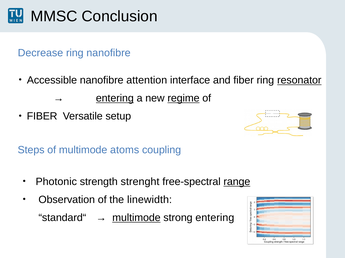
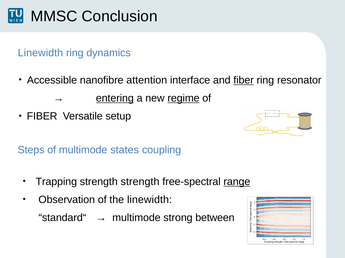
Decrease at (40, 53): Decrease -> Linewidth
ring nanofibre: nanofibre -> dynamics
fiber at (244, 81) underline: none -> present
resonator underline: present -> none
atoms: atoms -> states
Photonic: Photonic -> Trapping
strength strenght: strenght -> strength
multimode at (136, 218) underline: present -> none
strong entering: entering -> between
